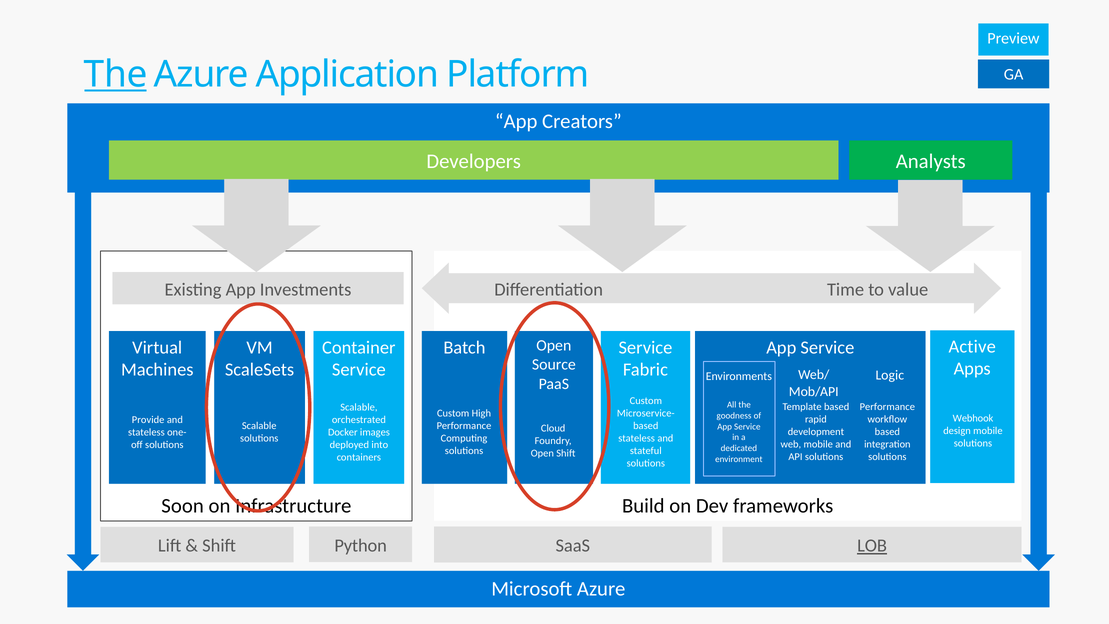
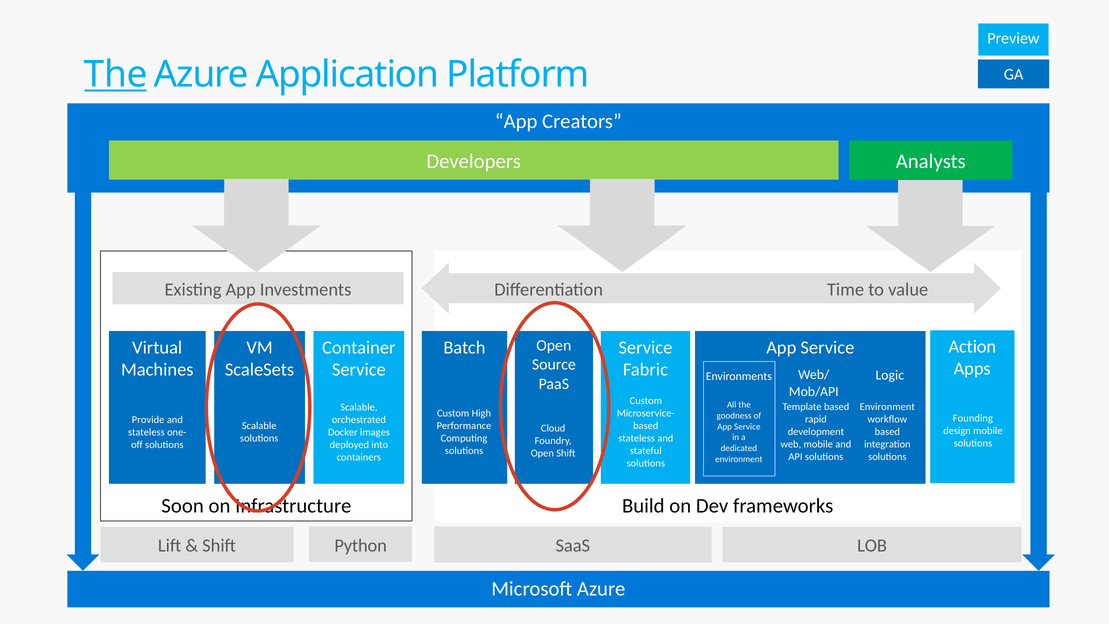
Active: Active -> Action
Performance at (887, 407): Performance -> Environment
Webhook: Webhook -> Founding
LOB underline: present -> none
